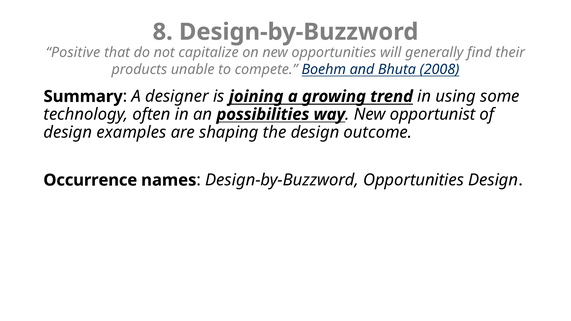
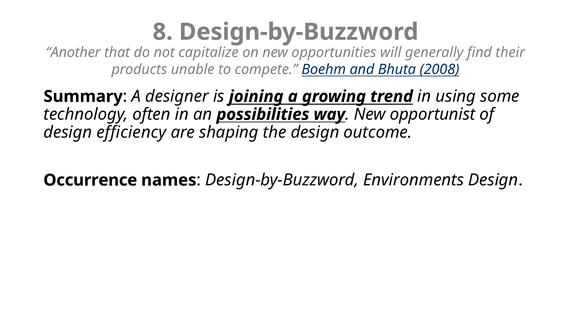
Positive: Positive -> Another
examples: examples -> efficiency
Design-by-Buzzword Opportunities: Opportunities -> Environments
